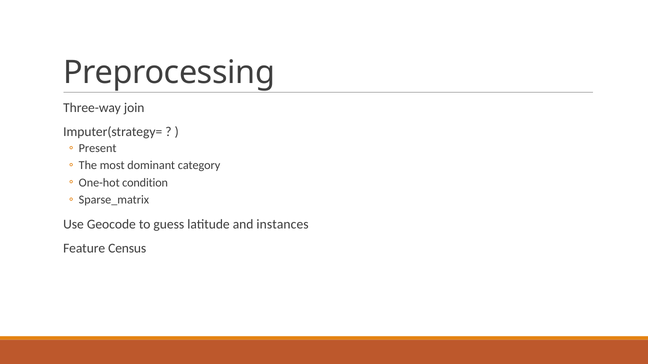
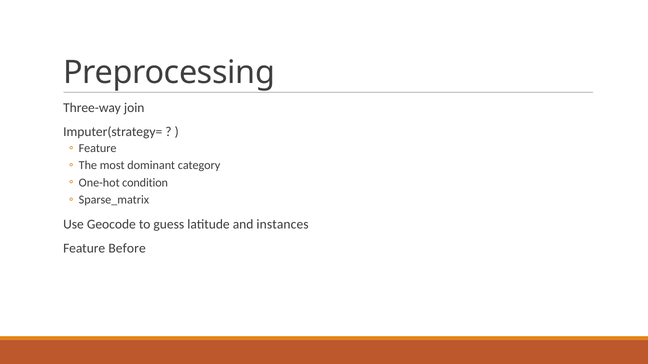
Present at (98, 148): Present -> Feature
Census: Census -> Before
